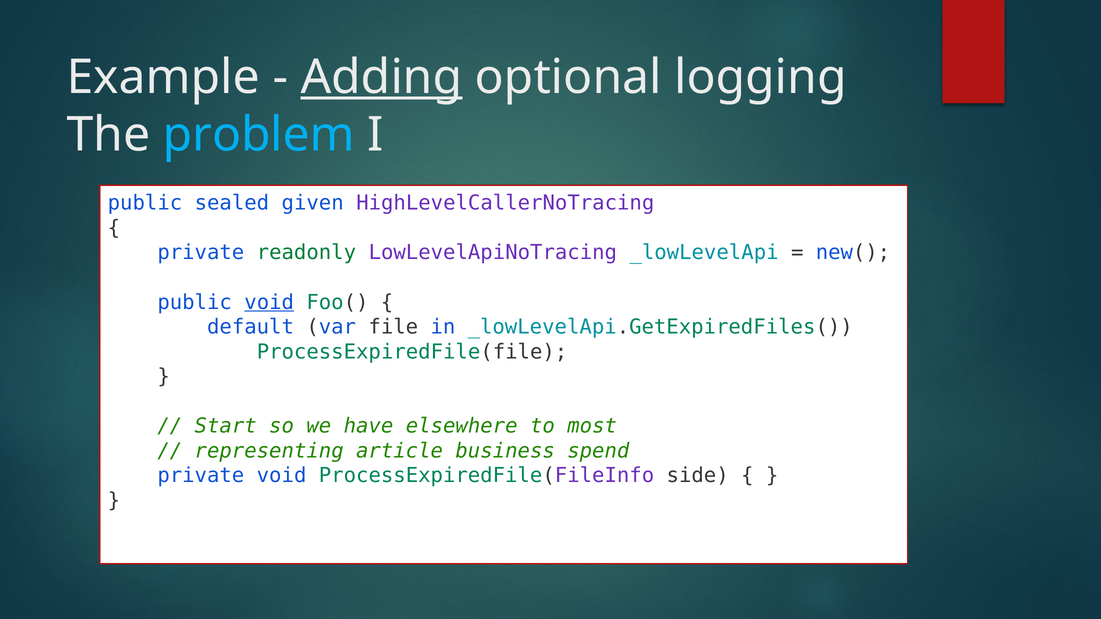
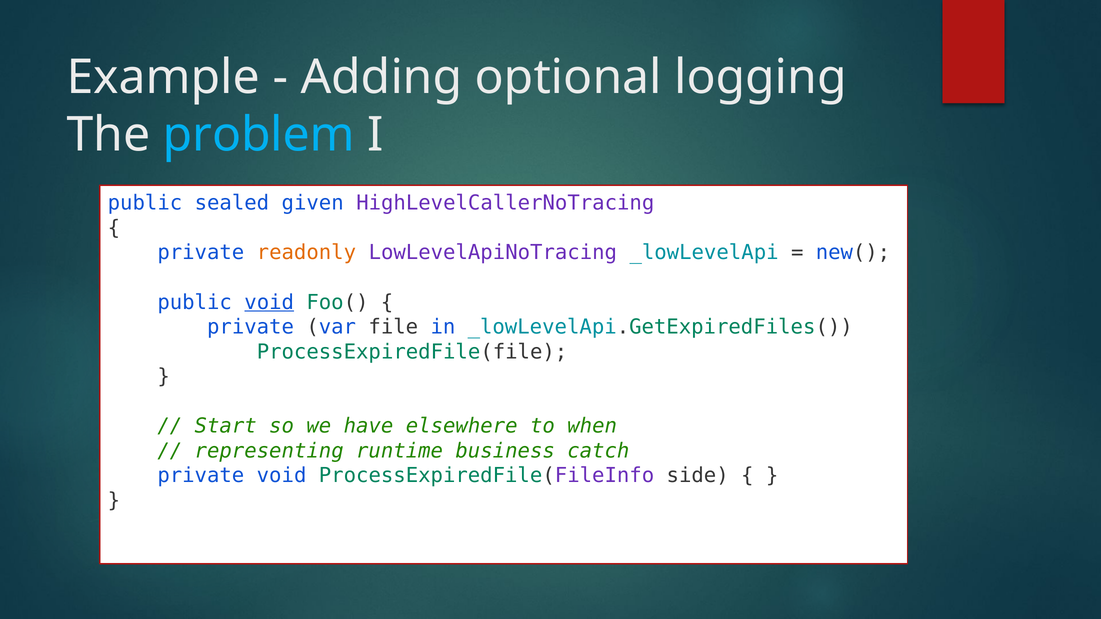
Adding underline: present -> none
readonly colour: green -> orange
default at (251, 327): default -> private
most: most -> when
article: article -> runtime
spend: spend -> catch
